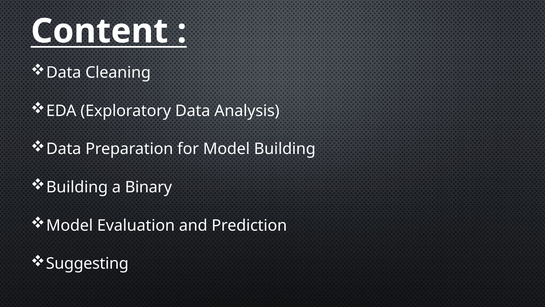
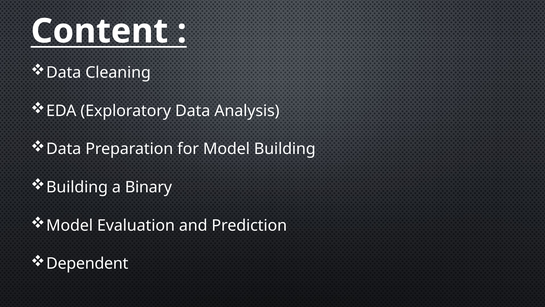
Suggesting: Suggesting -> Dependent
